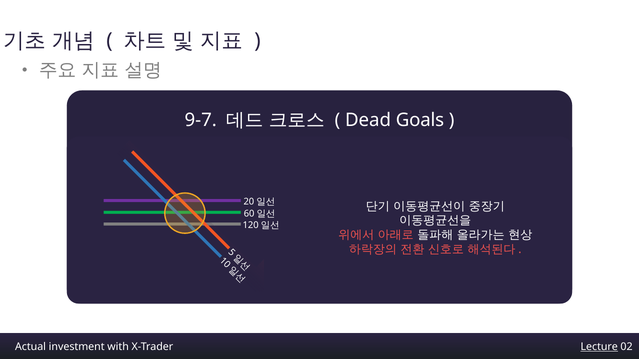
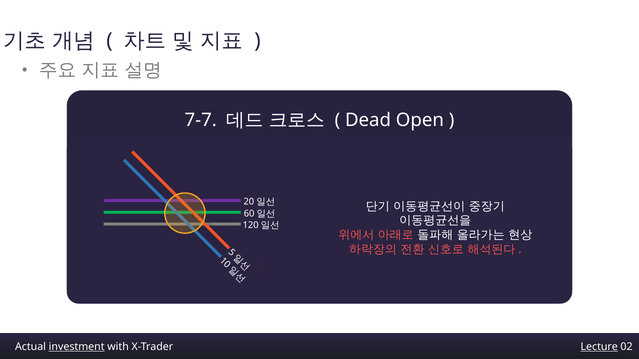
9-7: 9-7 -> 7-7
Goals: Goals -> Open
investment underline: none -> present
